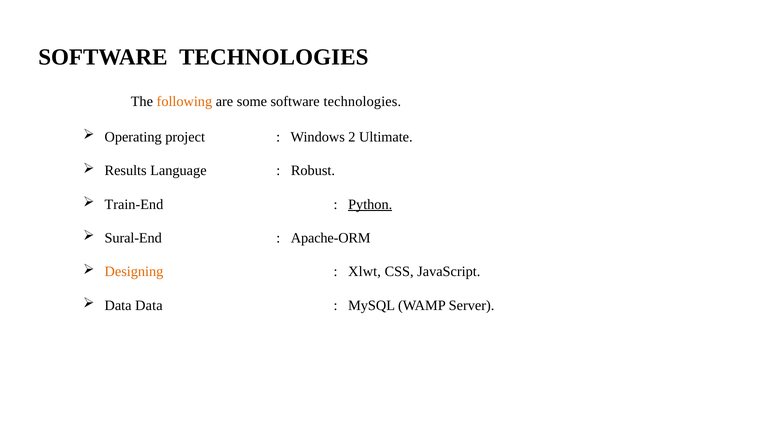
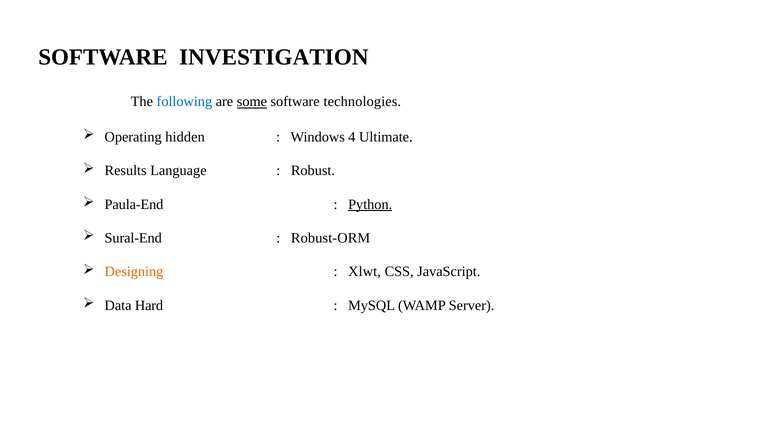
TECHNOLOGIES at (274, 57): TECHNOLOGIES -> INVESTIGATION
following colour: orange -> blue
some underline: none -> present
project: project -> hidden
2: 2 -> 4
Train-End: Train-End -> Paula-End
Apache-ORM: Apache-ORM -> Robust-ORM
Data Data: Data -> Hard
